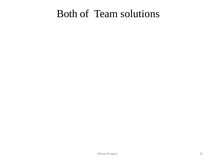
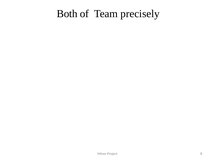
solutions: solutions -> precisely
